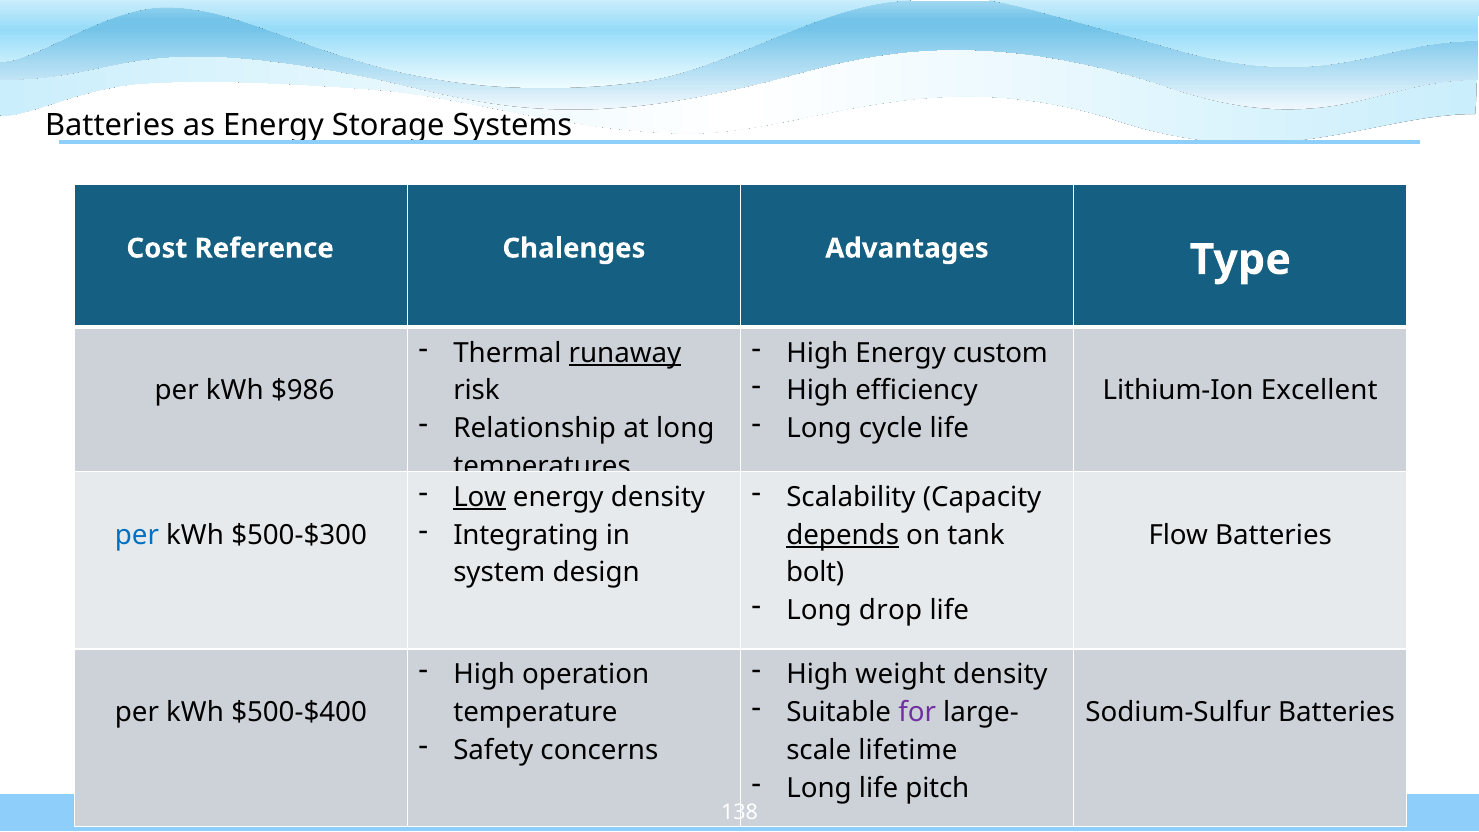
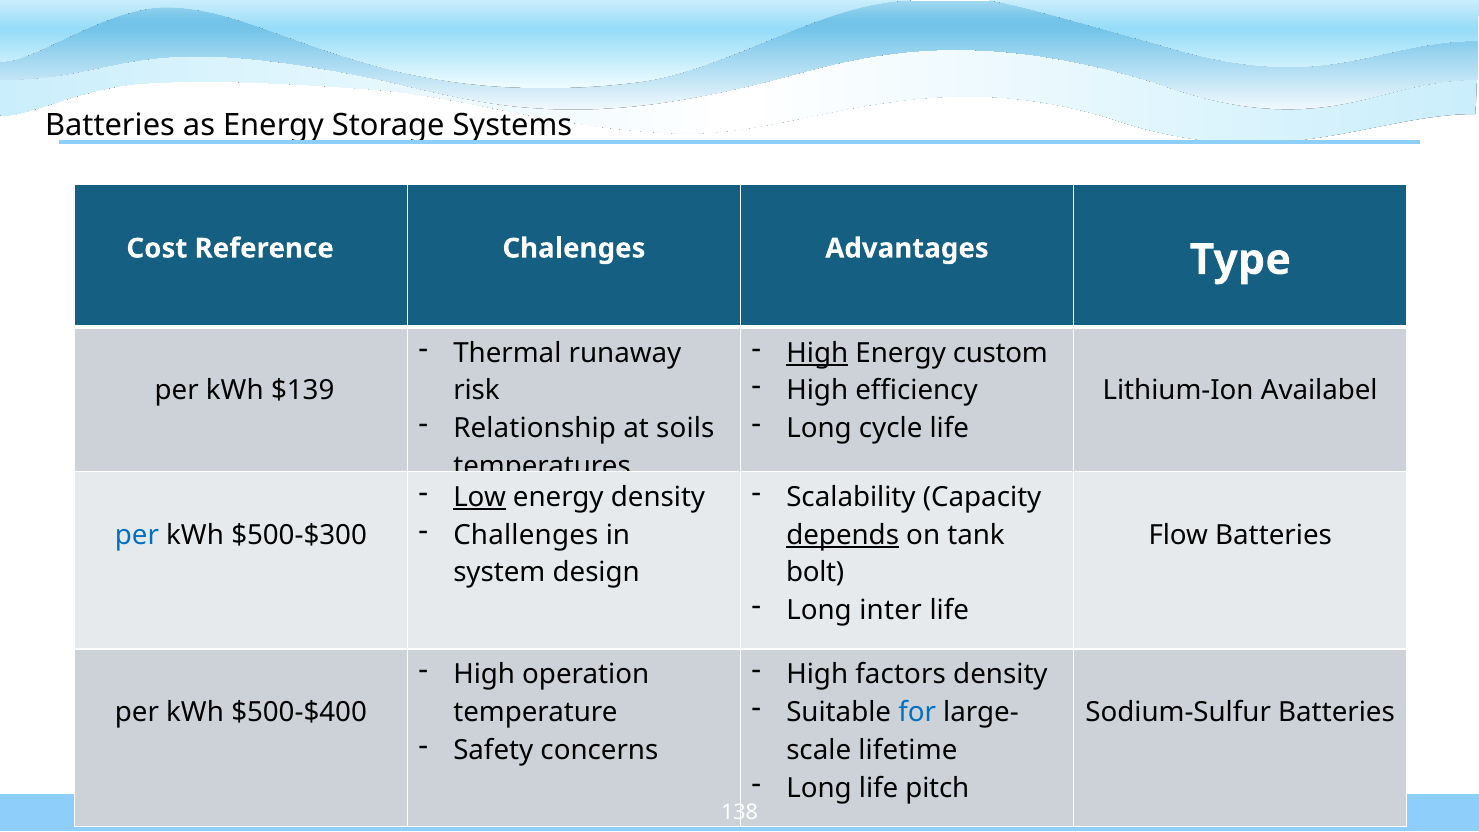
runaway underline: present -> none
High at (817, 353) underline: none -> present
$986: $986 -> $139
Excellent: Excellent -> Availabel
at long: long -> soils
Integrating: Integrating -> Challenges
drop: drop -> inter
weight: weight -> factors
for colour: purple -> blue
